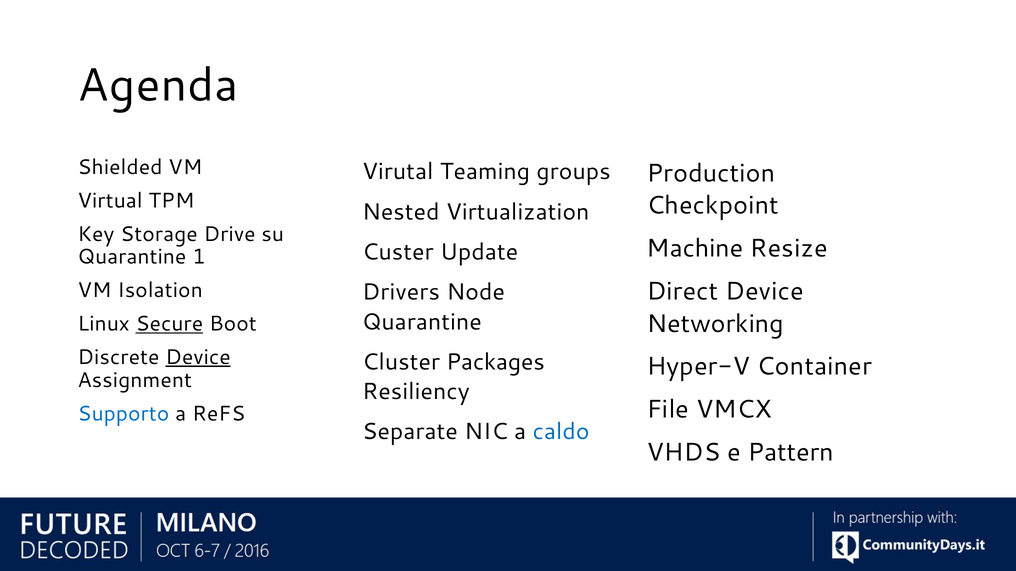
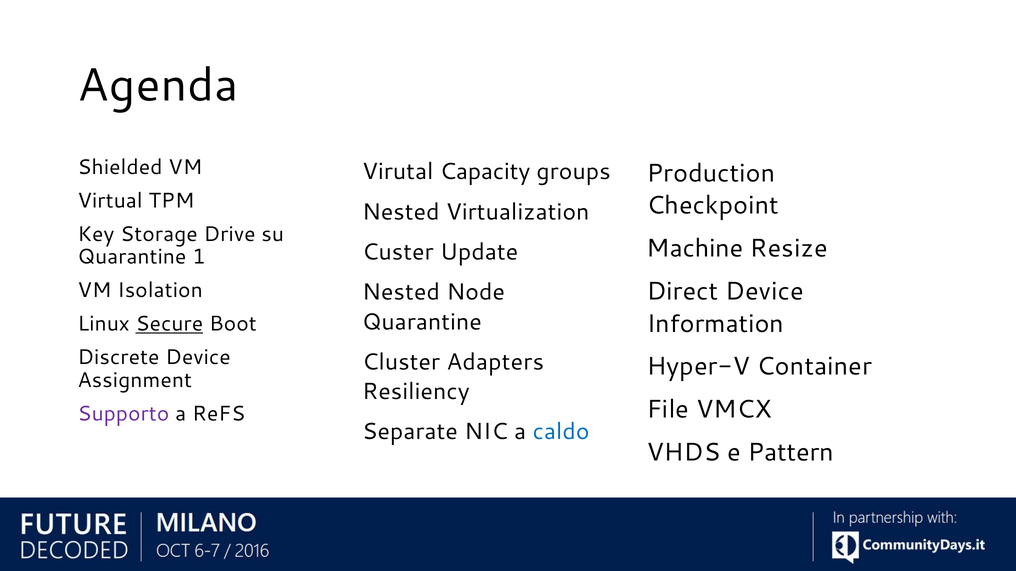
Teaming: Teaming -> Capacity
Drivers at (401, 293): Drivers -> Nested
Networking: Networking -> Information
Device at (198, 358) underline: present -> none
Packages: Packages -> Adapters
Supporto colour: blue -> purple
